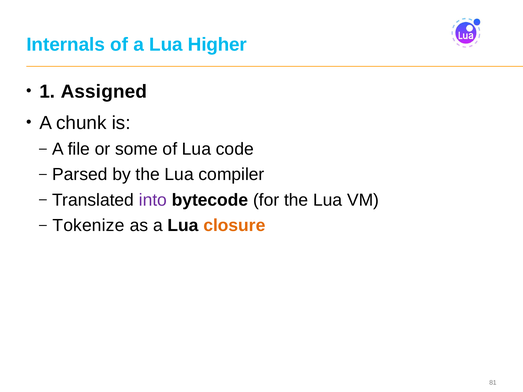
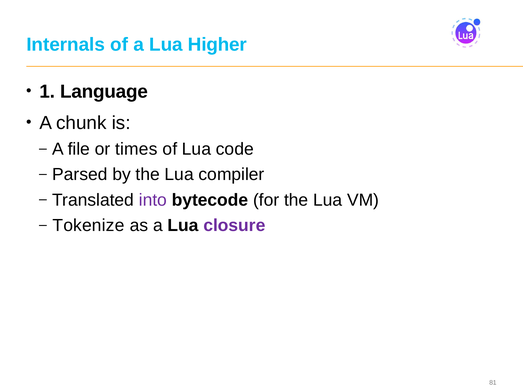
Assigned: Assigned -> Language
some: some -> times
closure colour: orange -> purple
